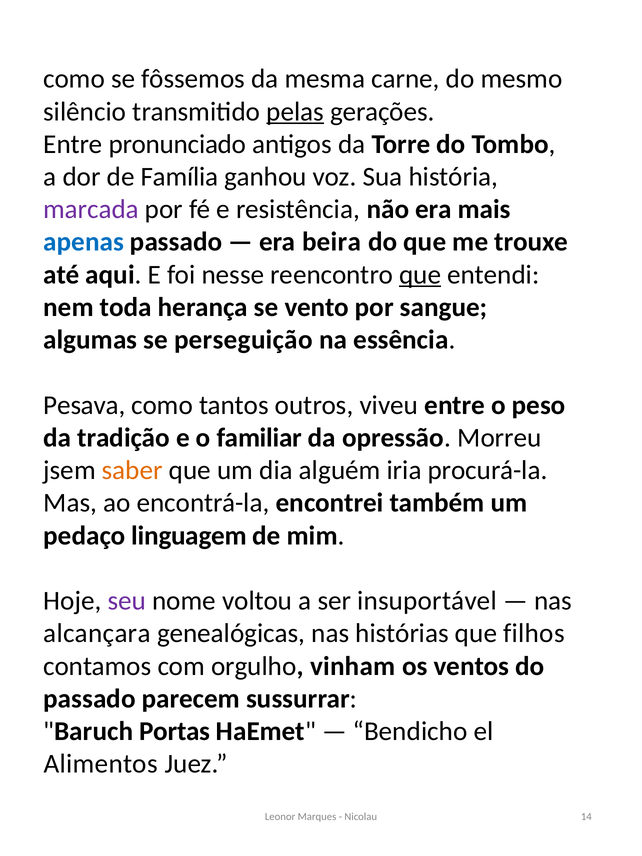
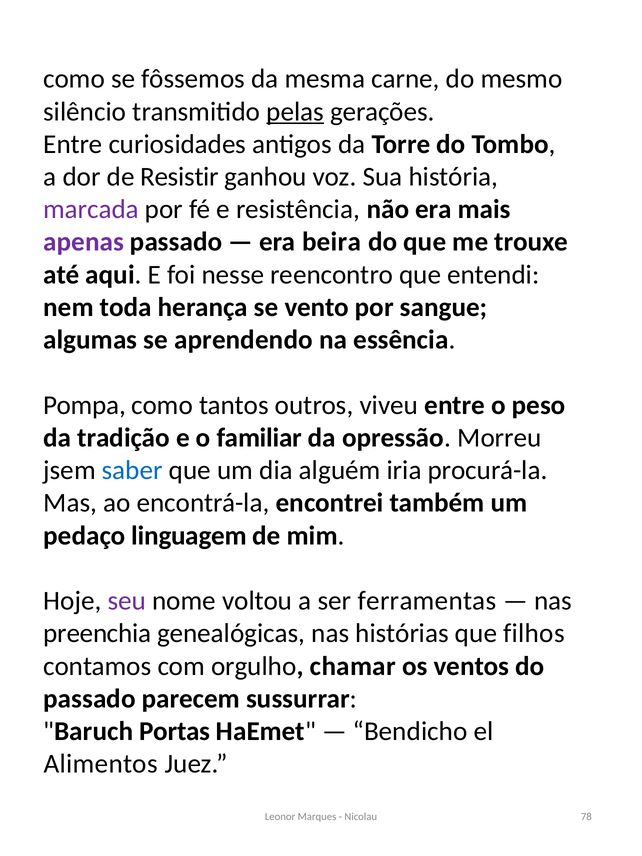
pronunciado: pronunciado -> curiosidades
Família: Família -> Resistir
apenas colour: blue -> purple
que at (420, 275) underline: present -> none
perseguição: perseguição -> aprendendo
Pesava: Pesava -> Pompa
saber colour: orange -> blue
insuportável: insuportável -> ferramentas
alcançara: alcançara -> preenchia
vinham: vinham -> chamar
14: 14 -> 78
